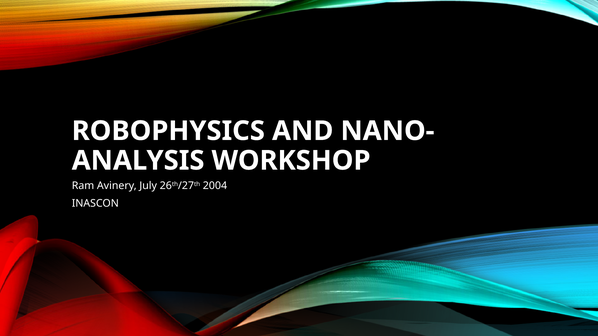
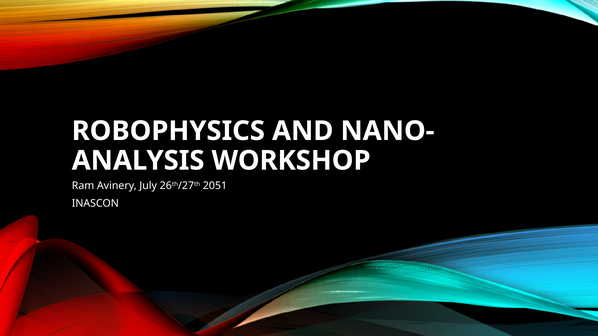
2004: 2004 -> 2051
